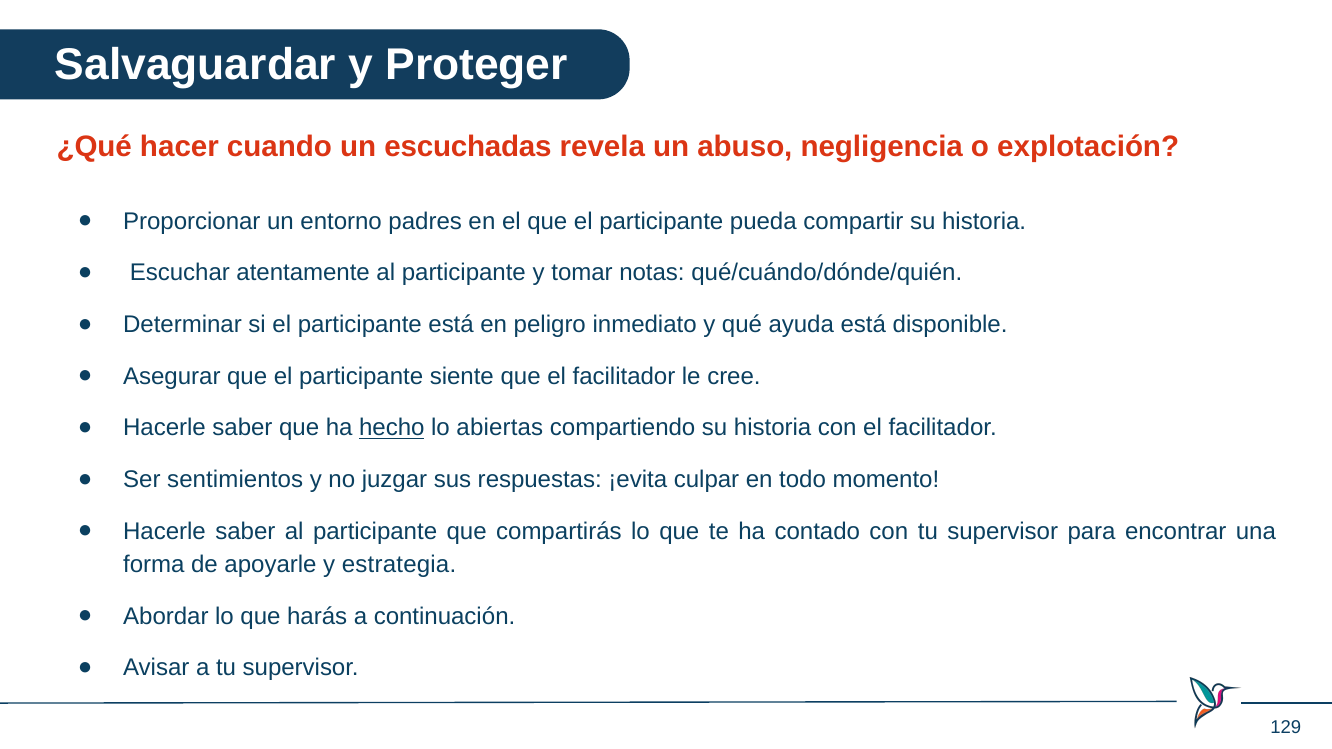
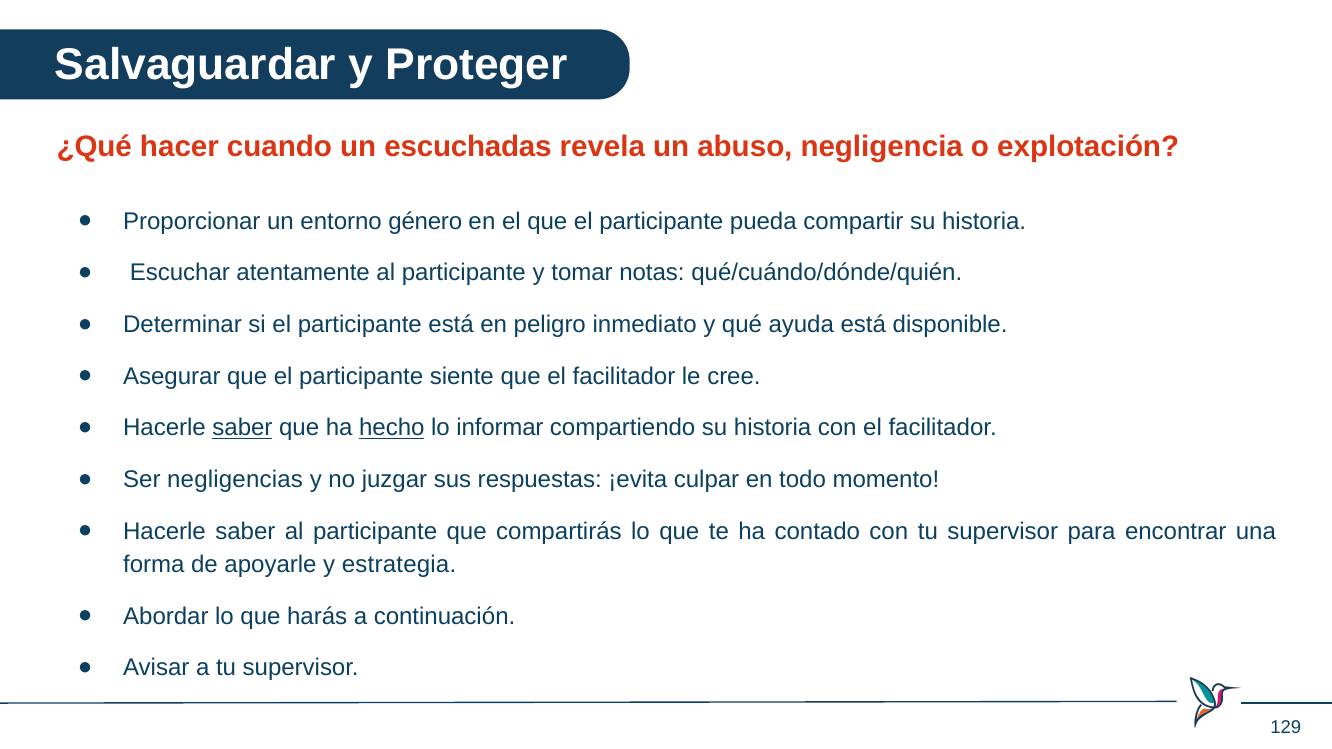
padres: padres -> género
saber at (242, 428) underline: none -> present
abiertas: abiertas -> informar
sentimientos: sentimientos -> negligencias
